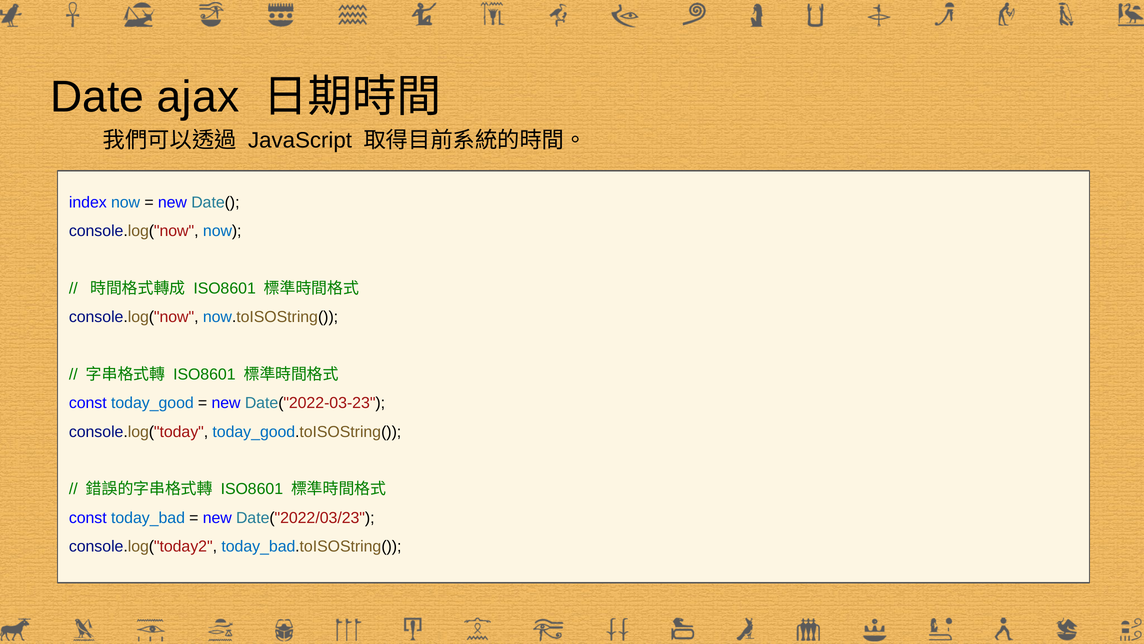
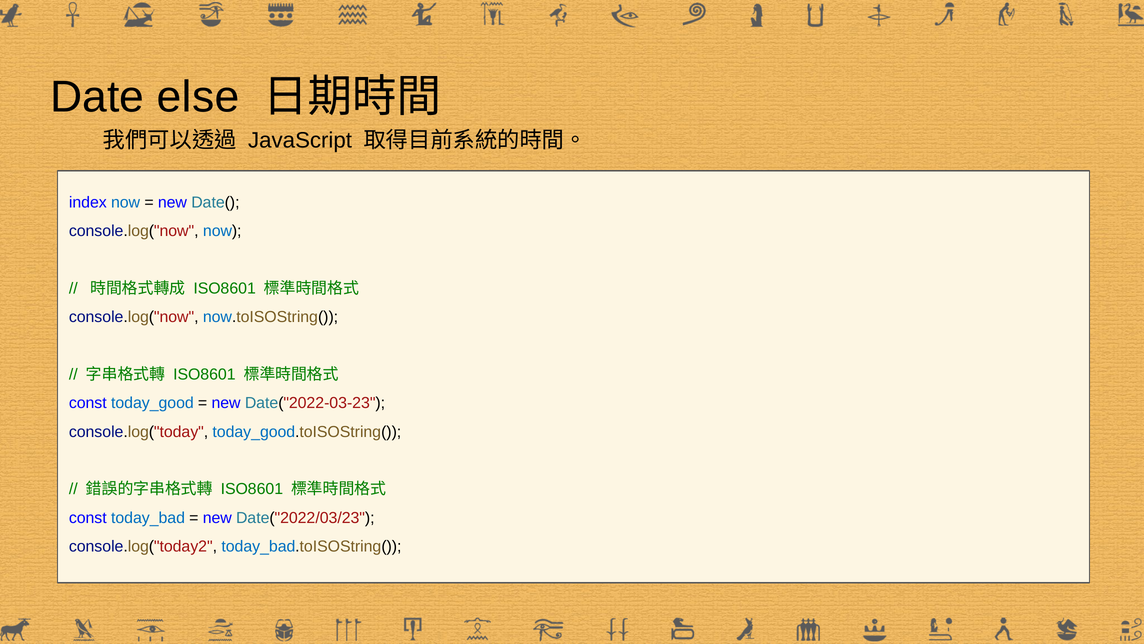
ajax: ajax -> else
